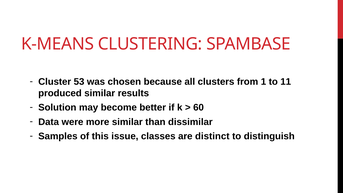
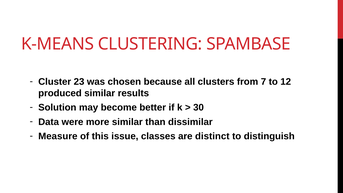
53: 53 -> 23
1: 1 -> 7
11: 11 -> 12
60: 60 -> 30
Samples: Samples -> Measure
